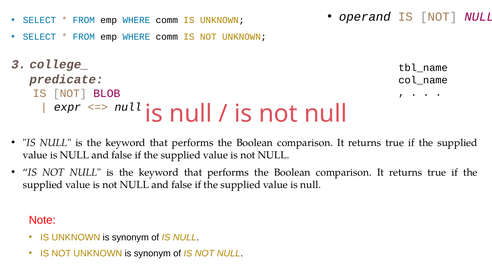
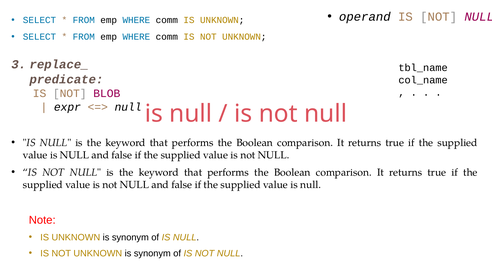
college_: college_ -> replace_
